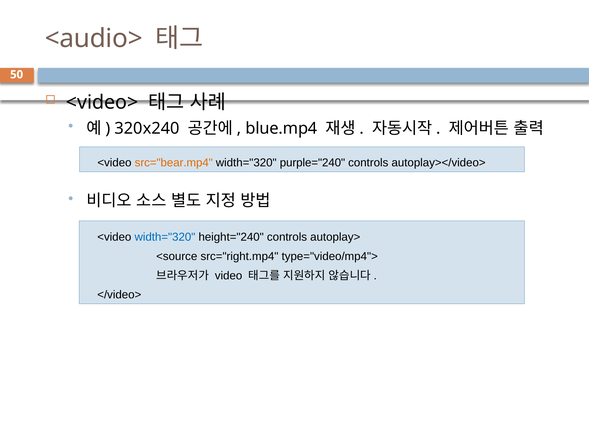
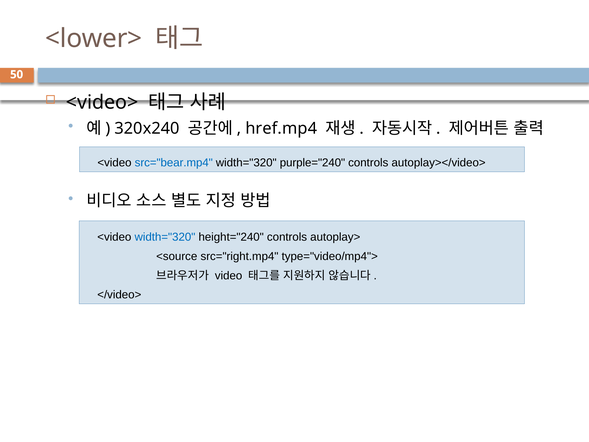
<audio>: <audio> -> <lower>
blue.mp4: blue.mp4 -> href.mp4
src="bear.mp4 colour: orange -> blue
